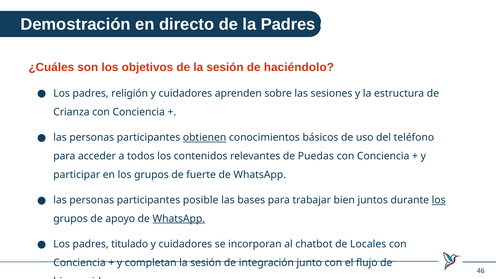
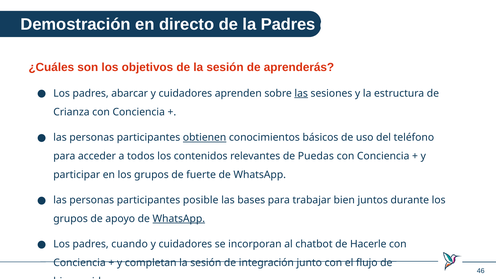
haciéndolo: haciéndolo -> aprenderás
religión: religión -> abarcar
las at (301, 93) underline: none -> present
los at (439, 200) underline: present -> none
titulado: titulado -> cuando
Locales: Locales -> Hacerle
